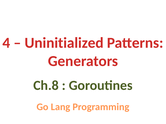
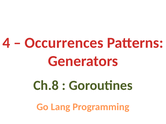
Uninitialized: Uninitialized -> Occurrences
